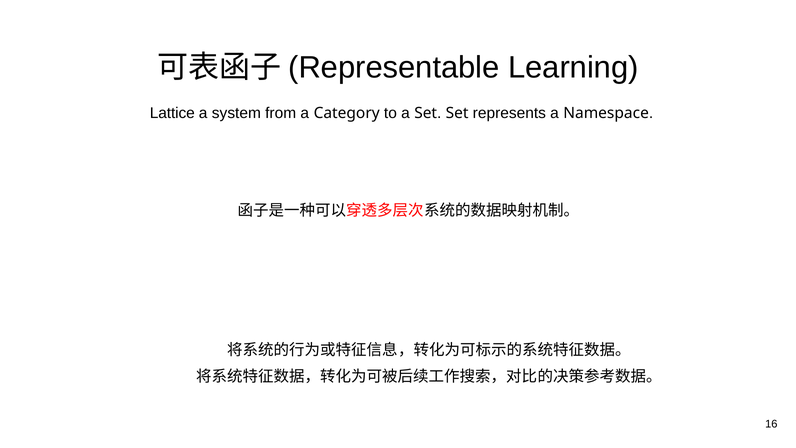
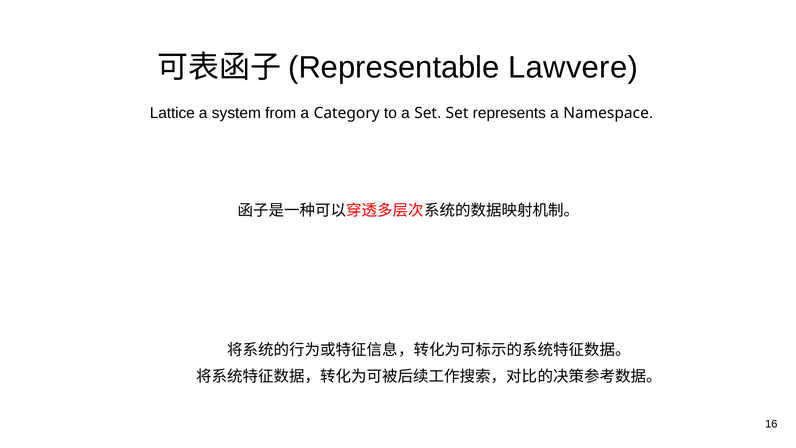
Learning: Learning -> Lawvere
